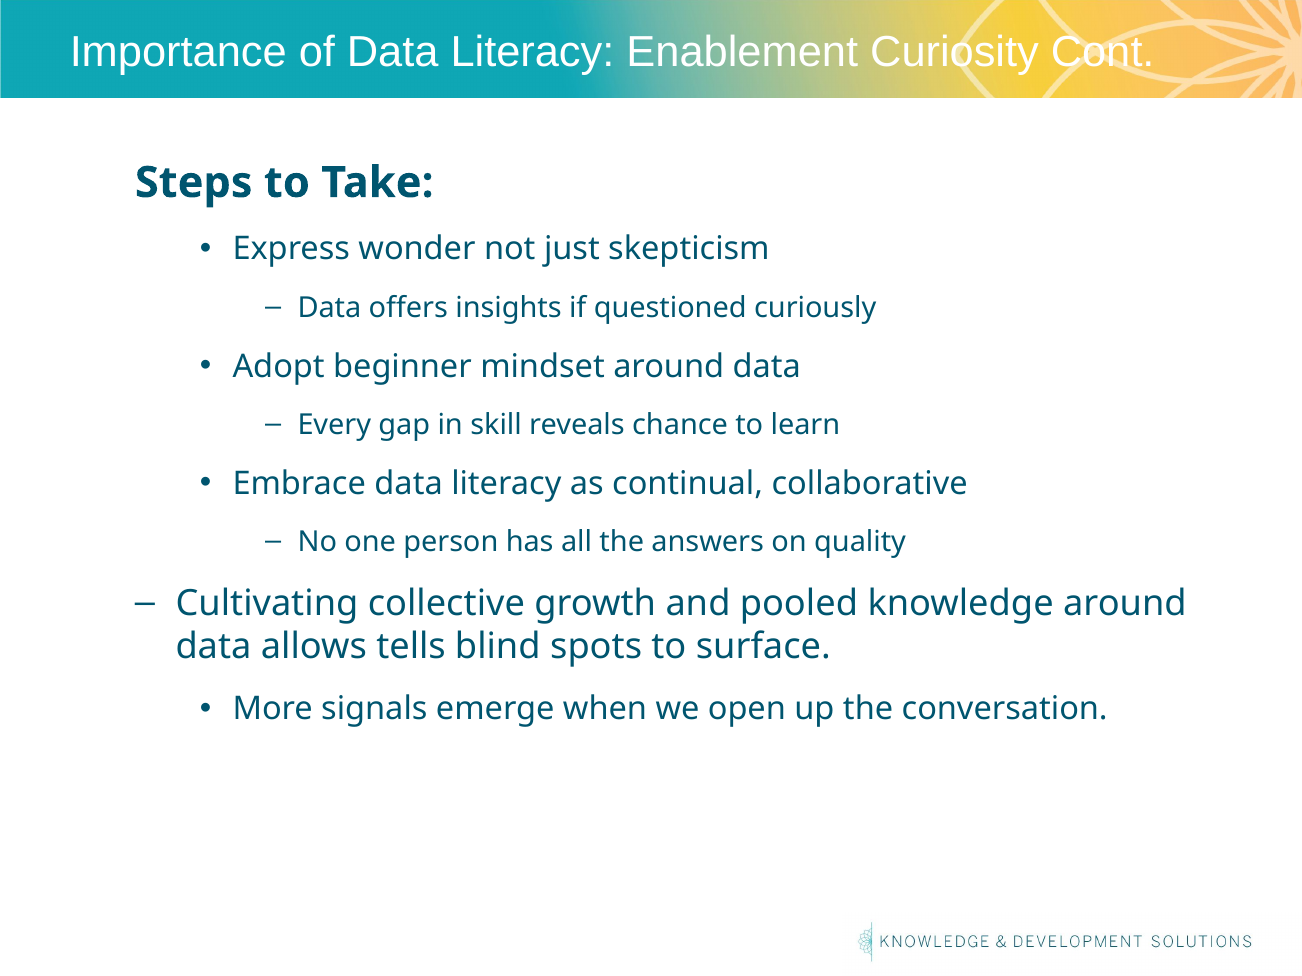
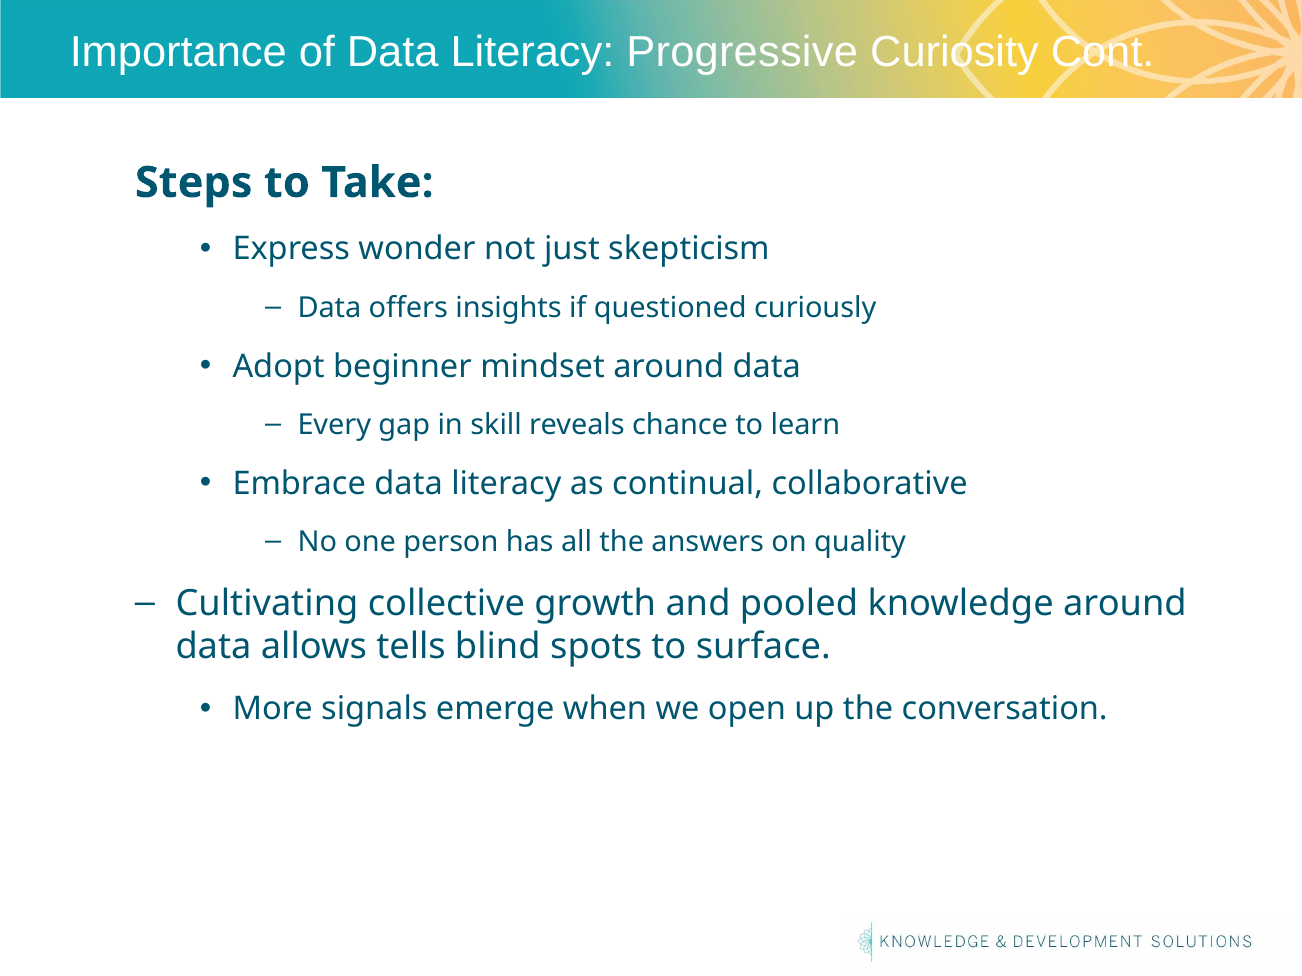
Enablement: Enablement -> Progressive
